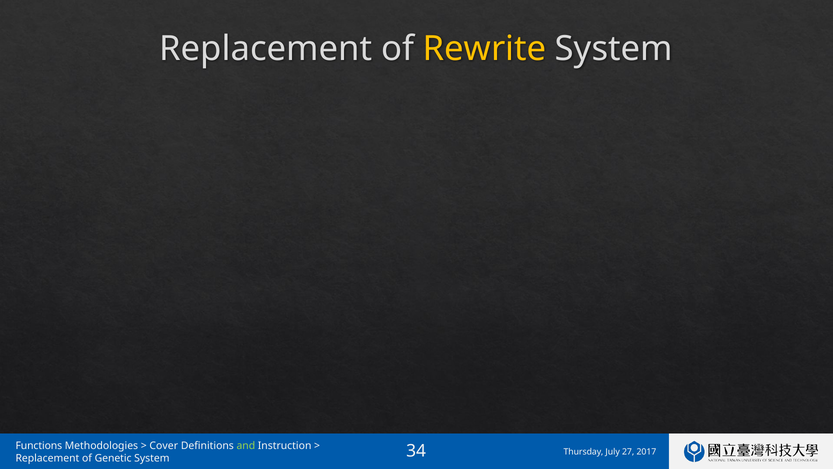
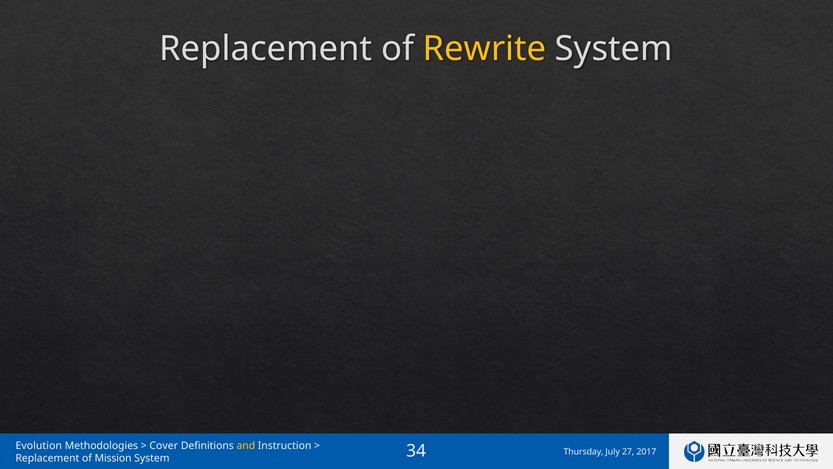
Functions: Functions -> Evolution
and colour: light green -> yellow
Genetic: Genetic -> Mission
